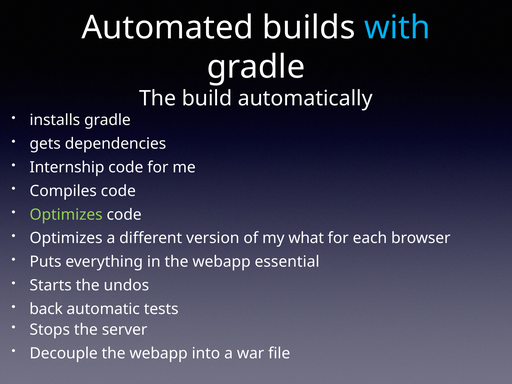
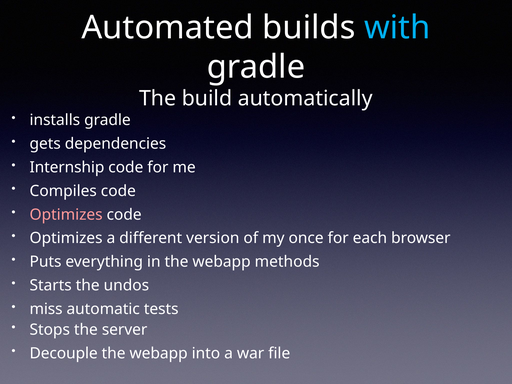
Optimizes at (66, 215) colour: light green -> pink
what: what -> once
essential: essential -> methods
back: back -> miss
